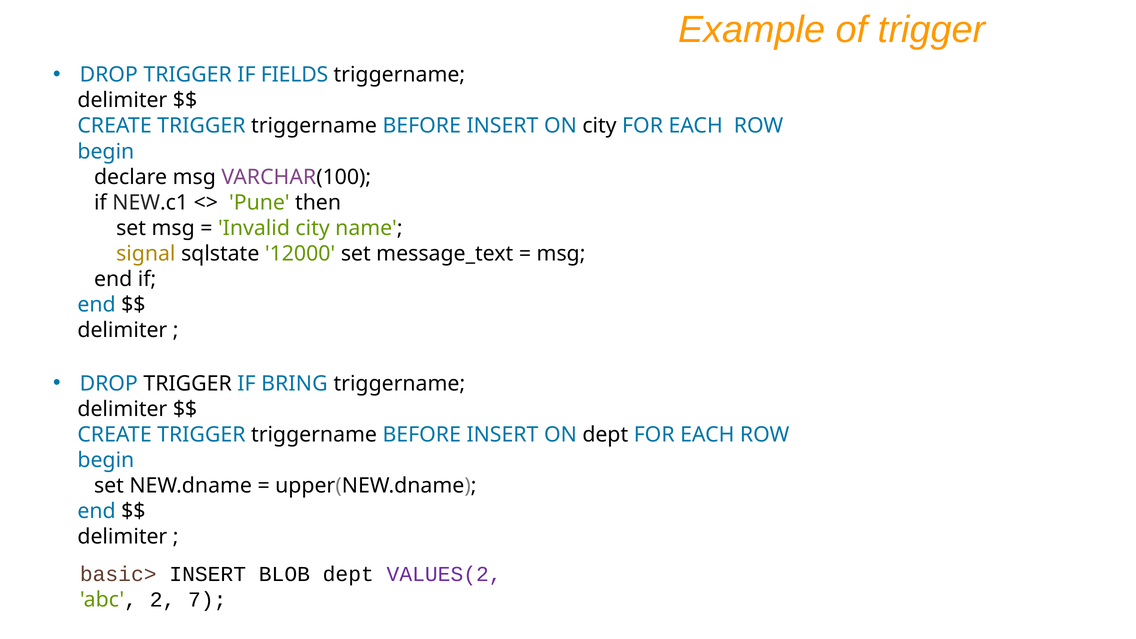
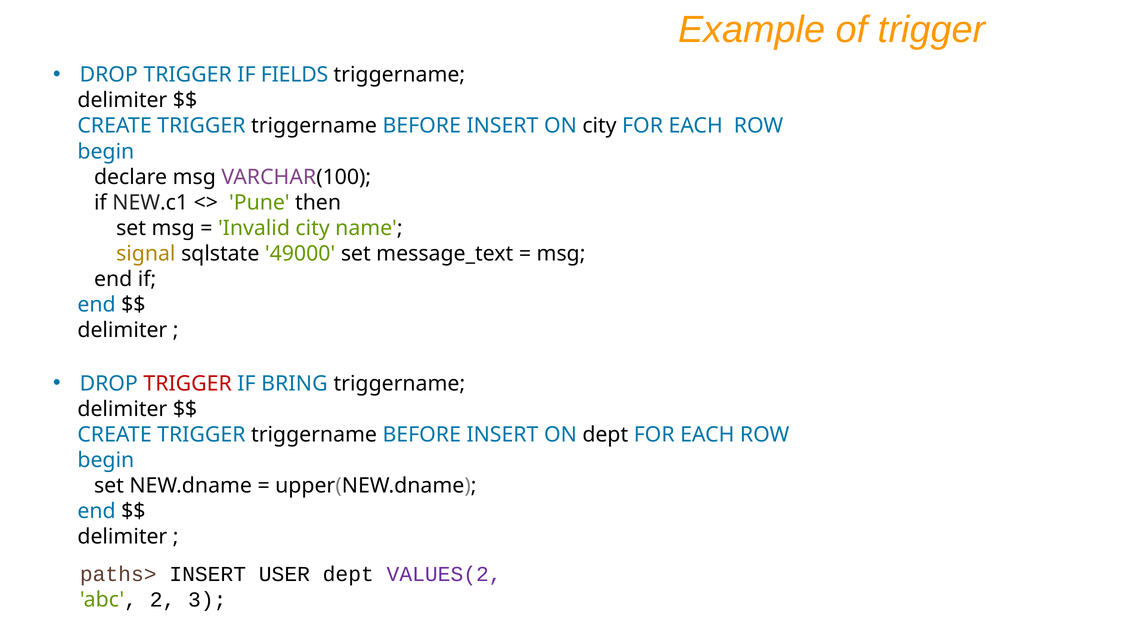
12000: 12000 -> 49000
TRIGGER at (188, 384) colour: black -> red
basic>: basic> -> paths>
BLOB: BLOB -> USER
7: 7 -> 3
